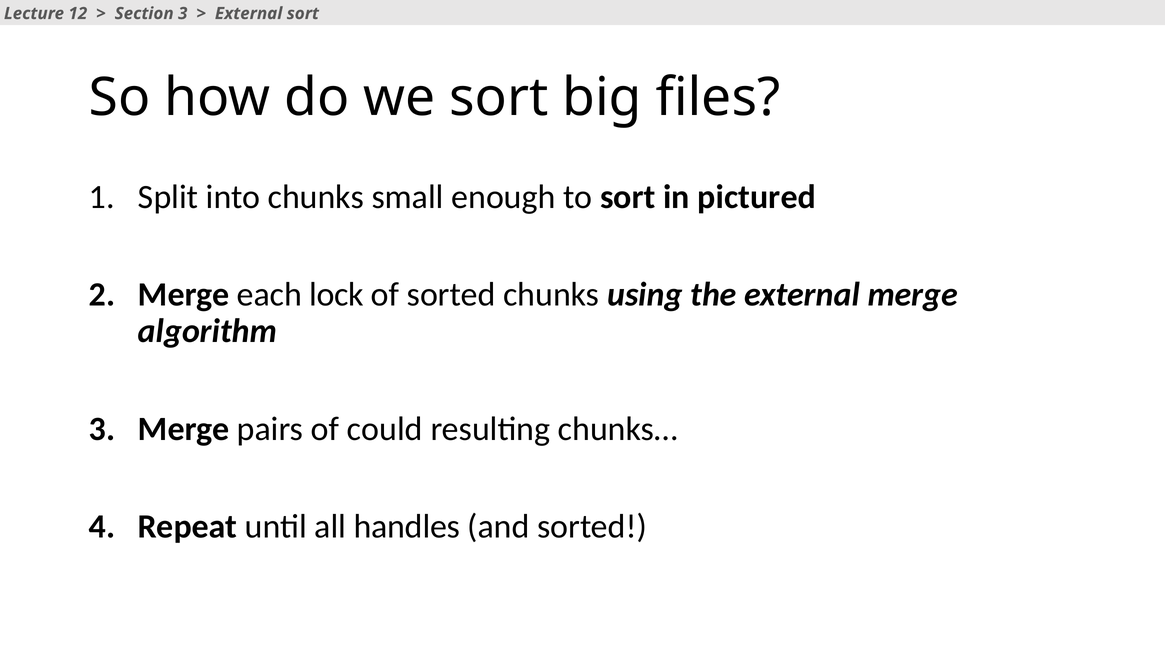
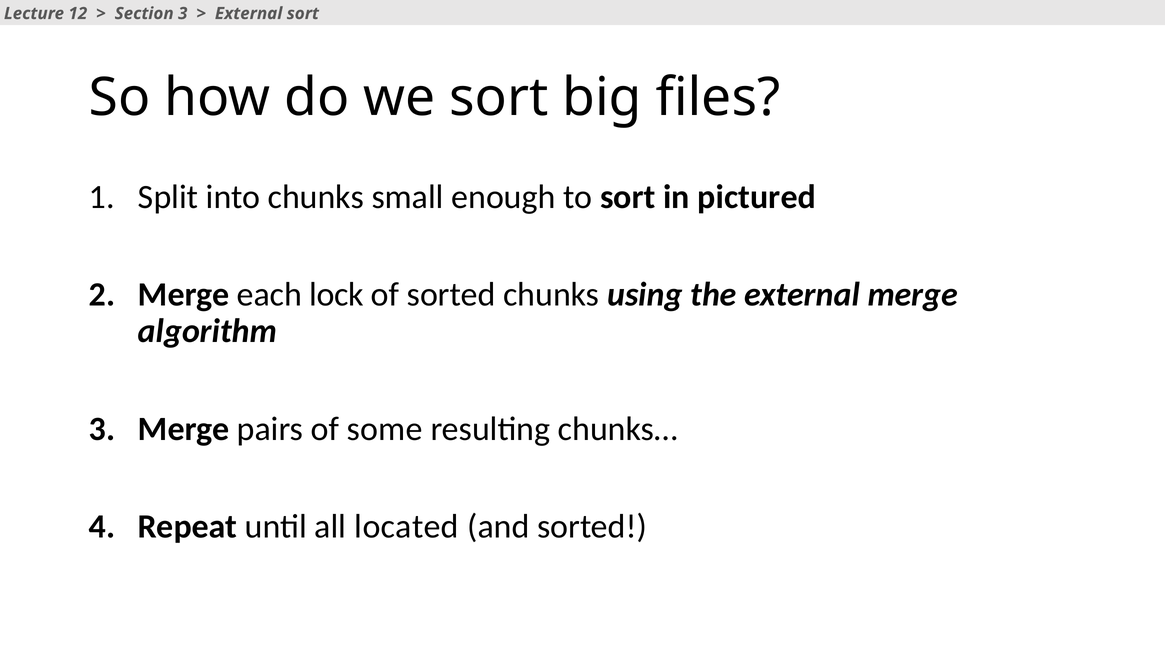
could: could -> some
handles: handles -> located
